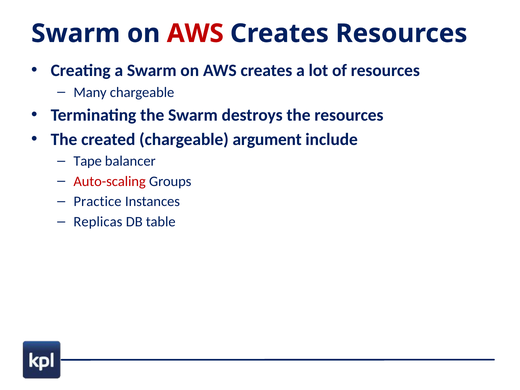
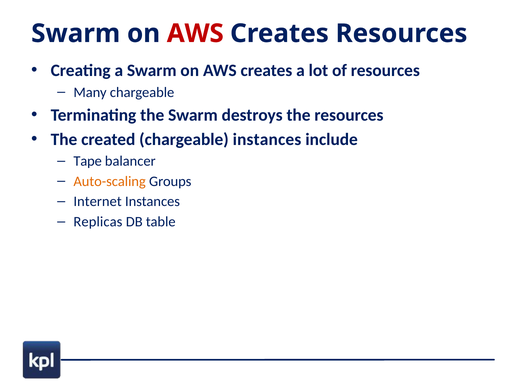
chargeable argument: argument -> instances
Auto-scaling colour: red -> orange
Practice: Practice -> Internet
